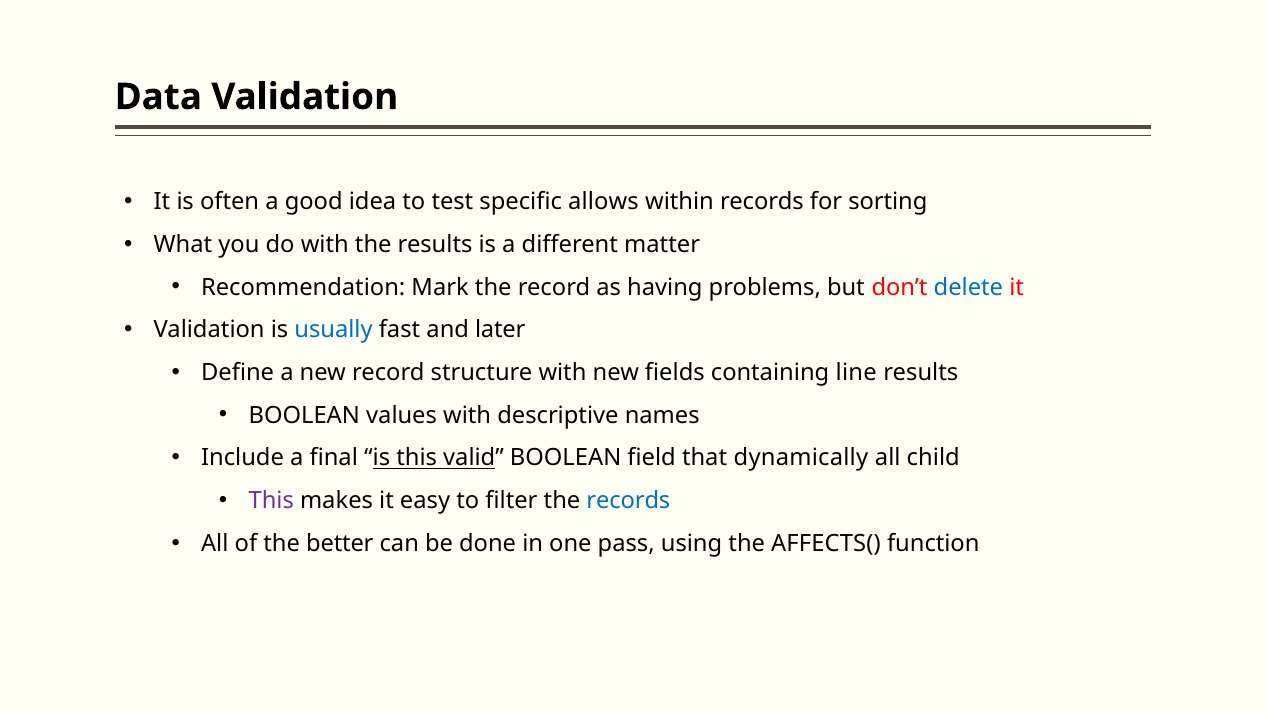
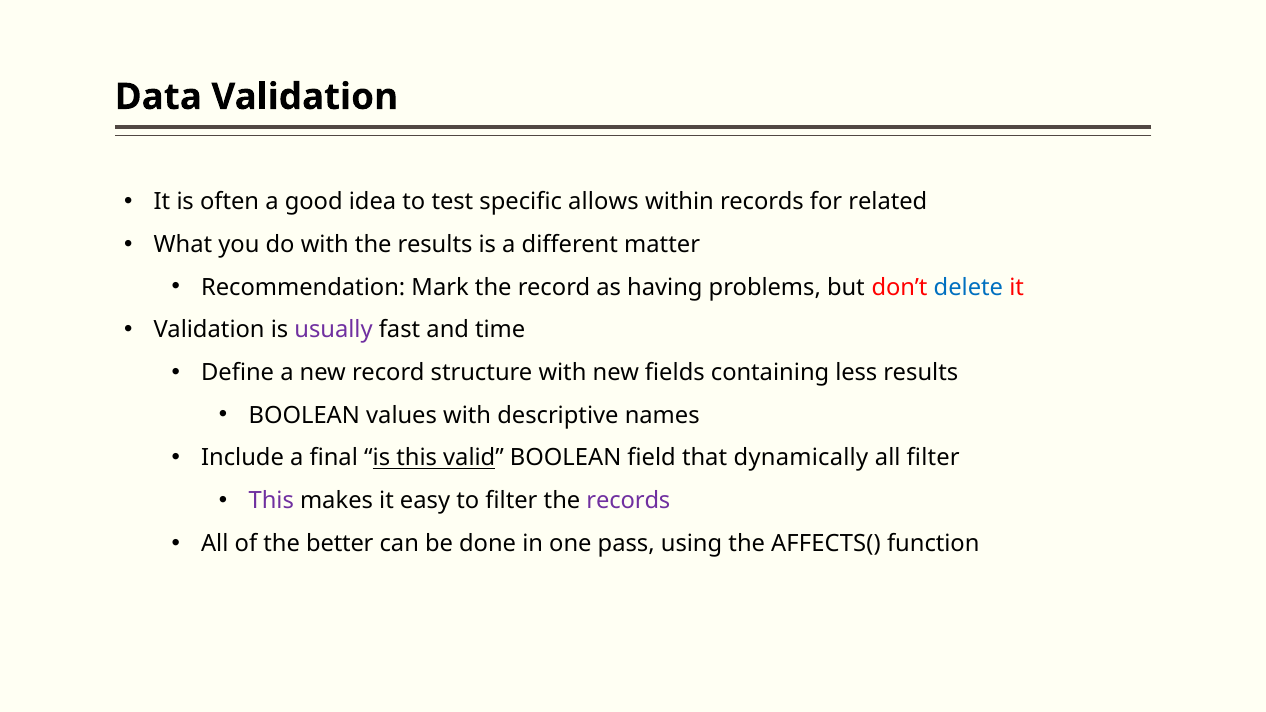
sorting: sorting -> related
usually colour: blue -> purple
later: later -> time
line: line -> less
all child: child -> filter
records at (628, 501) colour: blue -> purple
